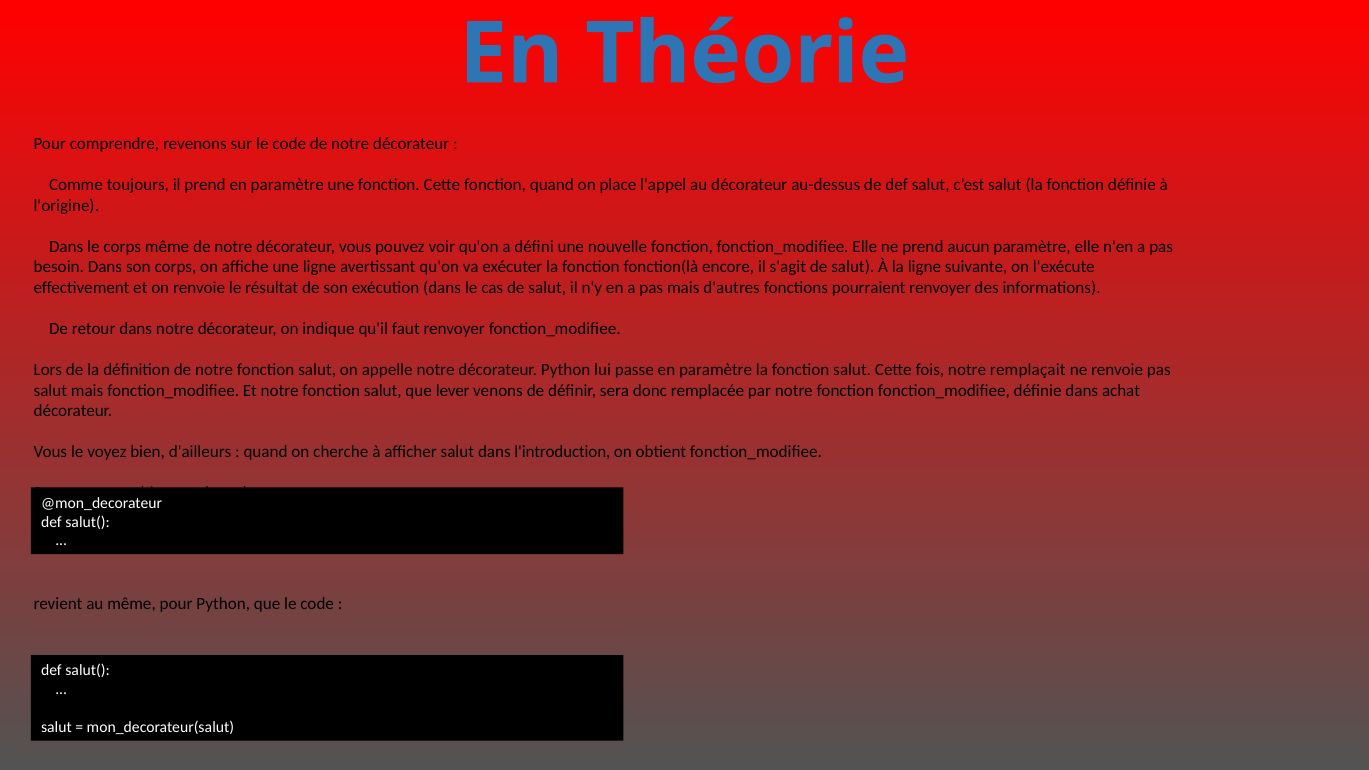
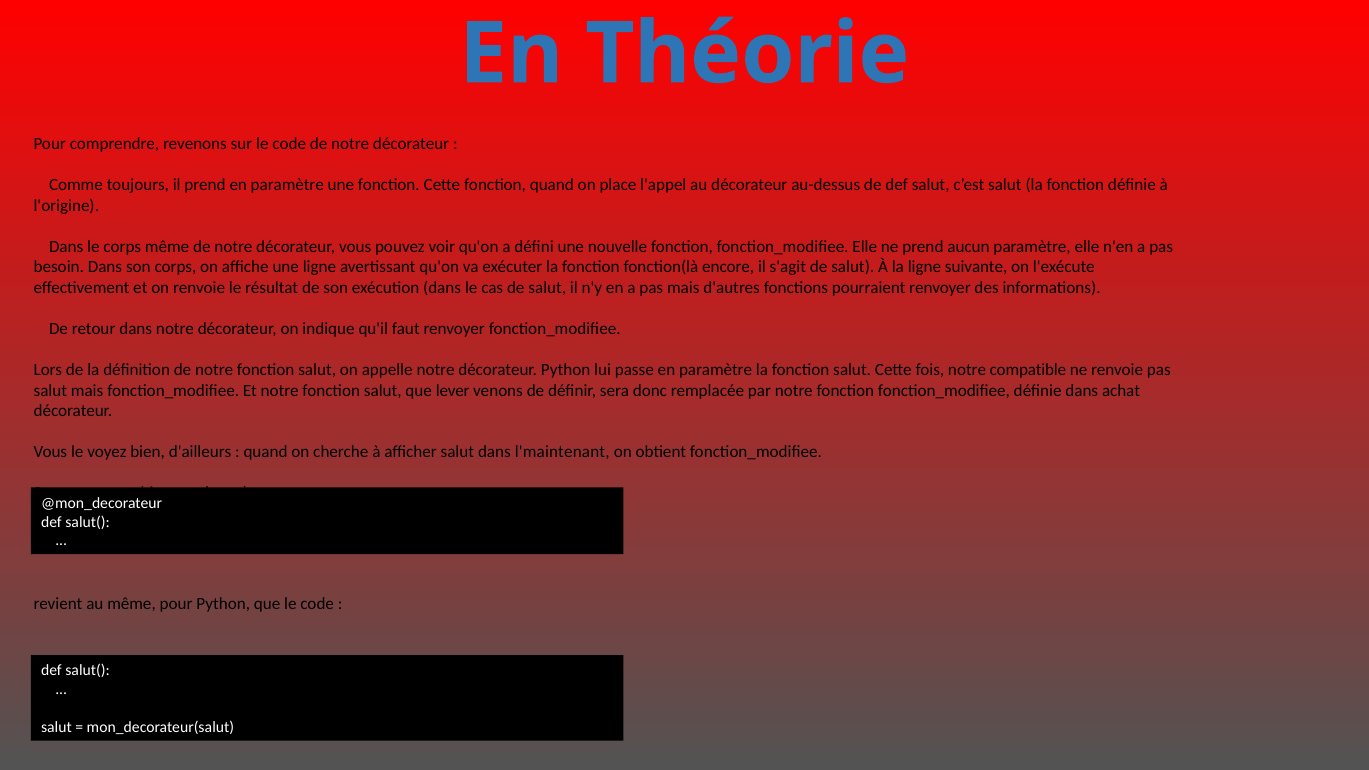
remplaçait: remplaçait -> compatible
l'introduction: l'introduction -> l'maintenant
